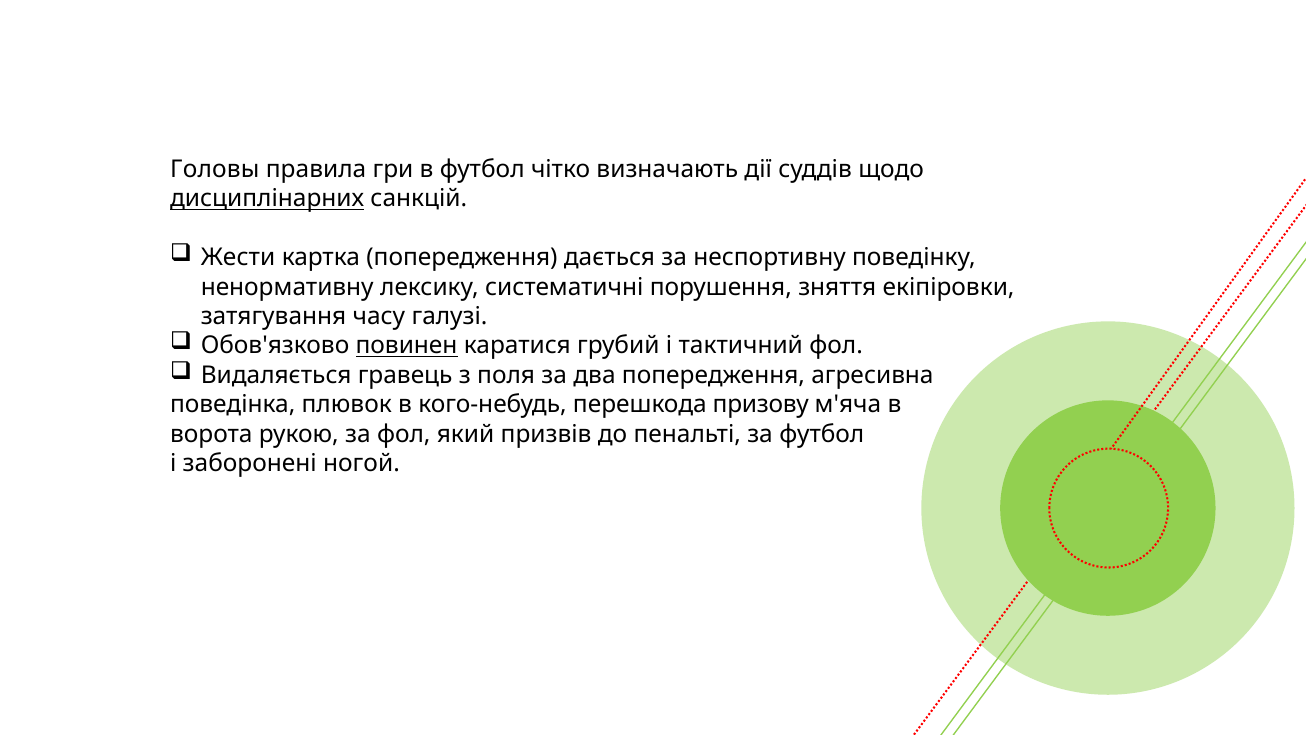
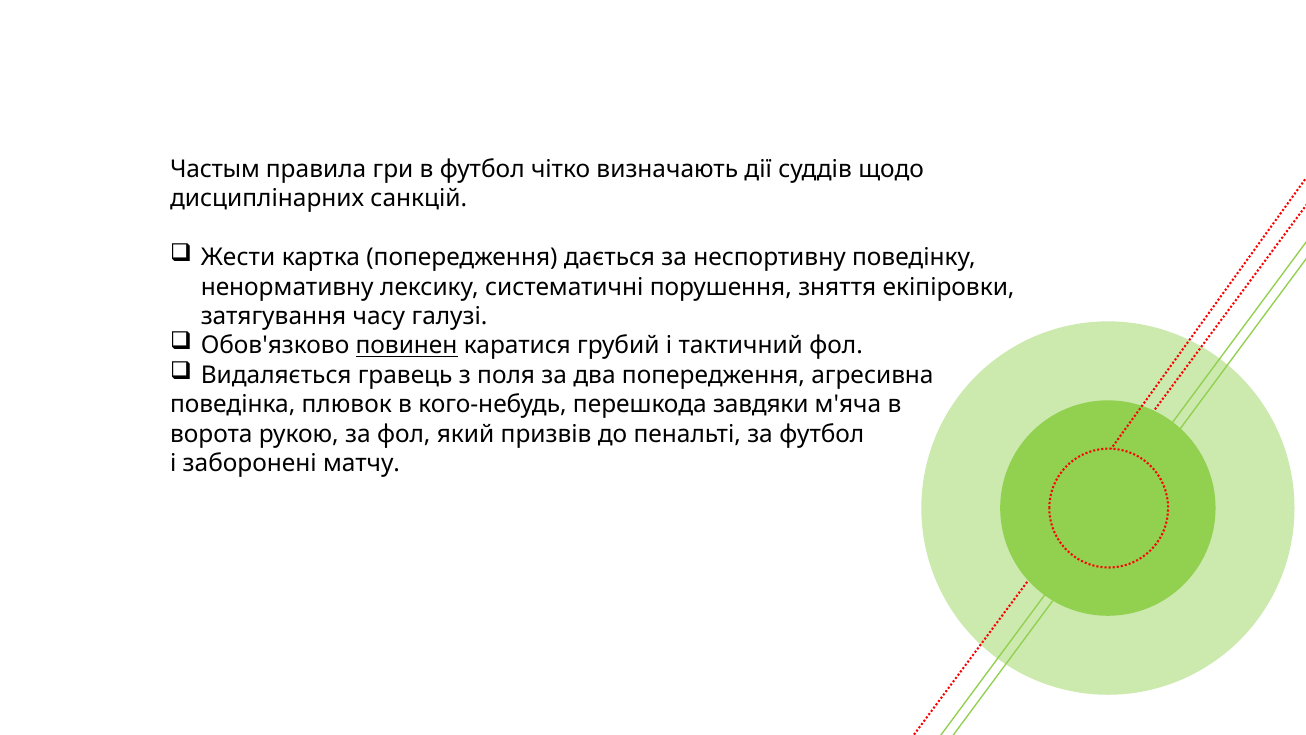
Головы: Головы -> Частым
дисциплінарних underline: present -> none
призову: призову -> завдяки
ногой: ногой -> матчу
